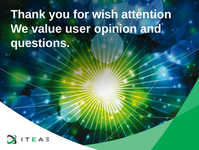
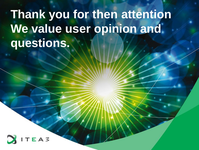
wish: wish -> then
